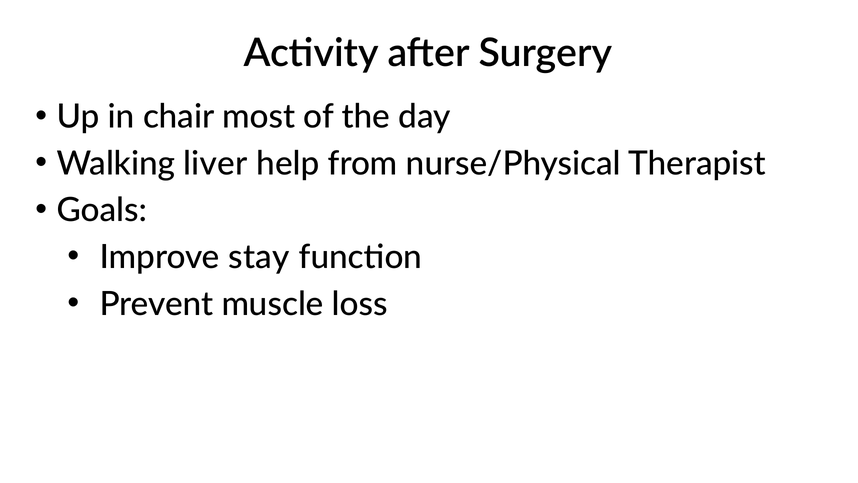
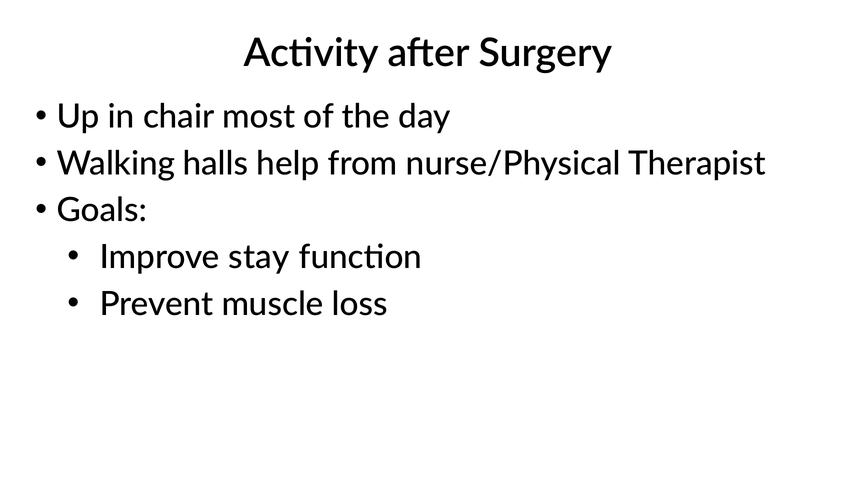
liver: liver -> halls
